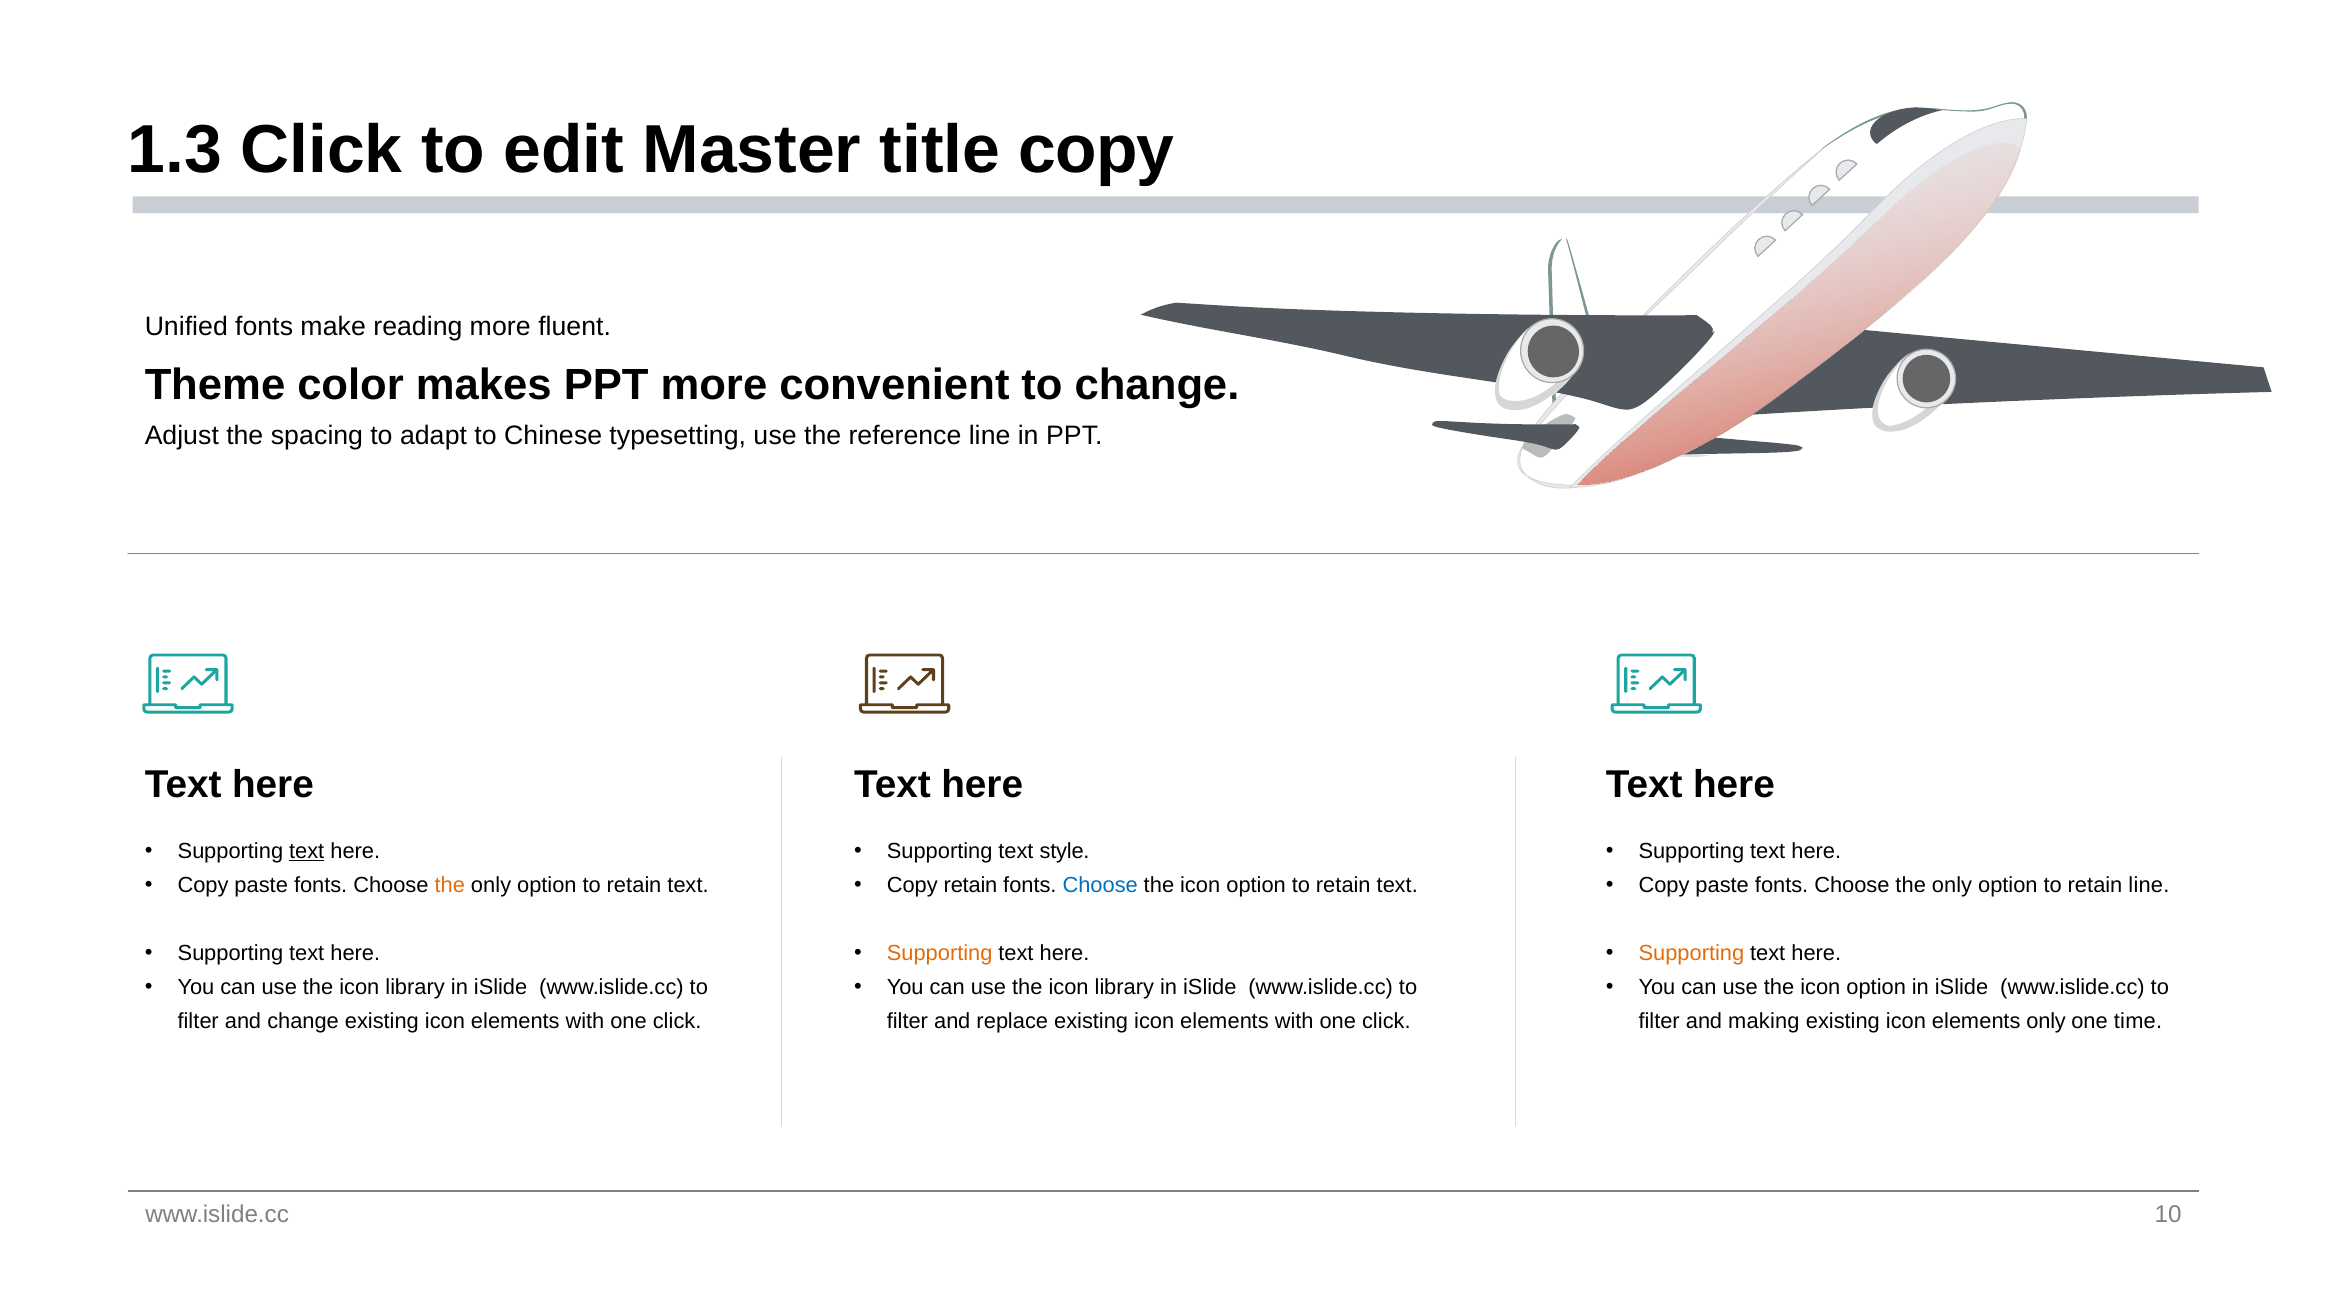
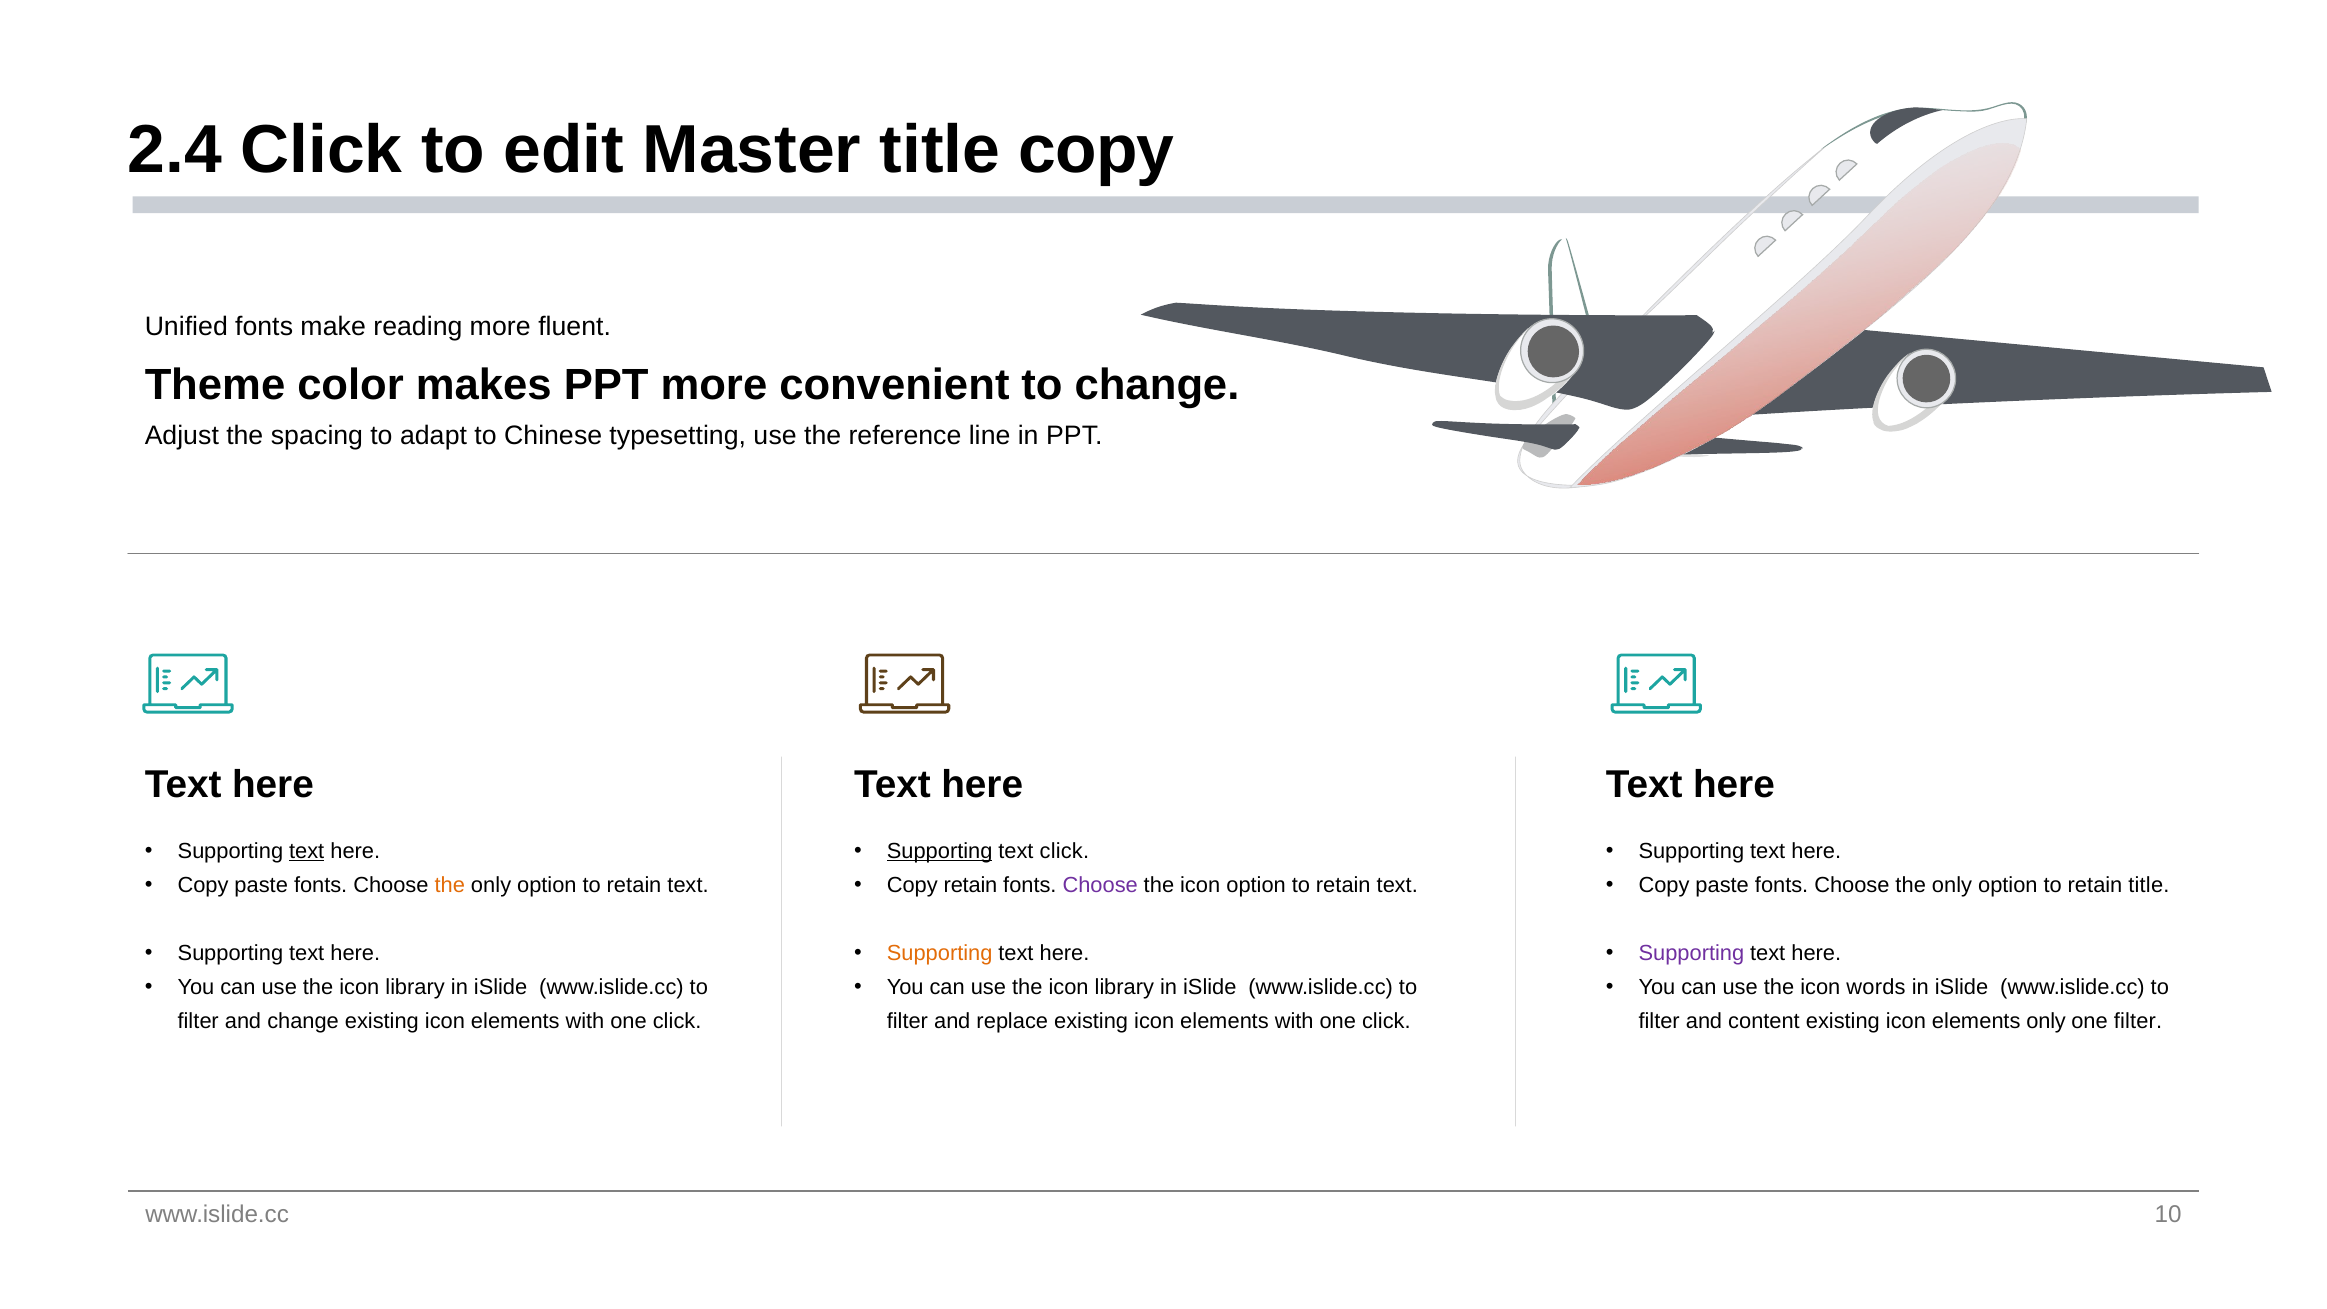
1.3: 1.3 -> 2.4
Supporting at (940, 851) underline: none -> present
text style: style -> click
Choose at (1100, 885) colour: blue -> purple
retain line: line -> title
Supporting at (1691, 953) colour: orange -> purple
use the icon option: option -> words
making: making -> content
one time: time -> filter
